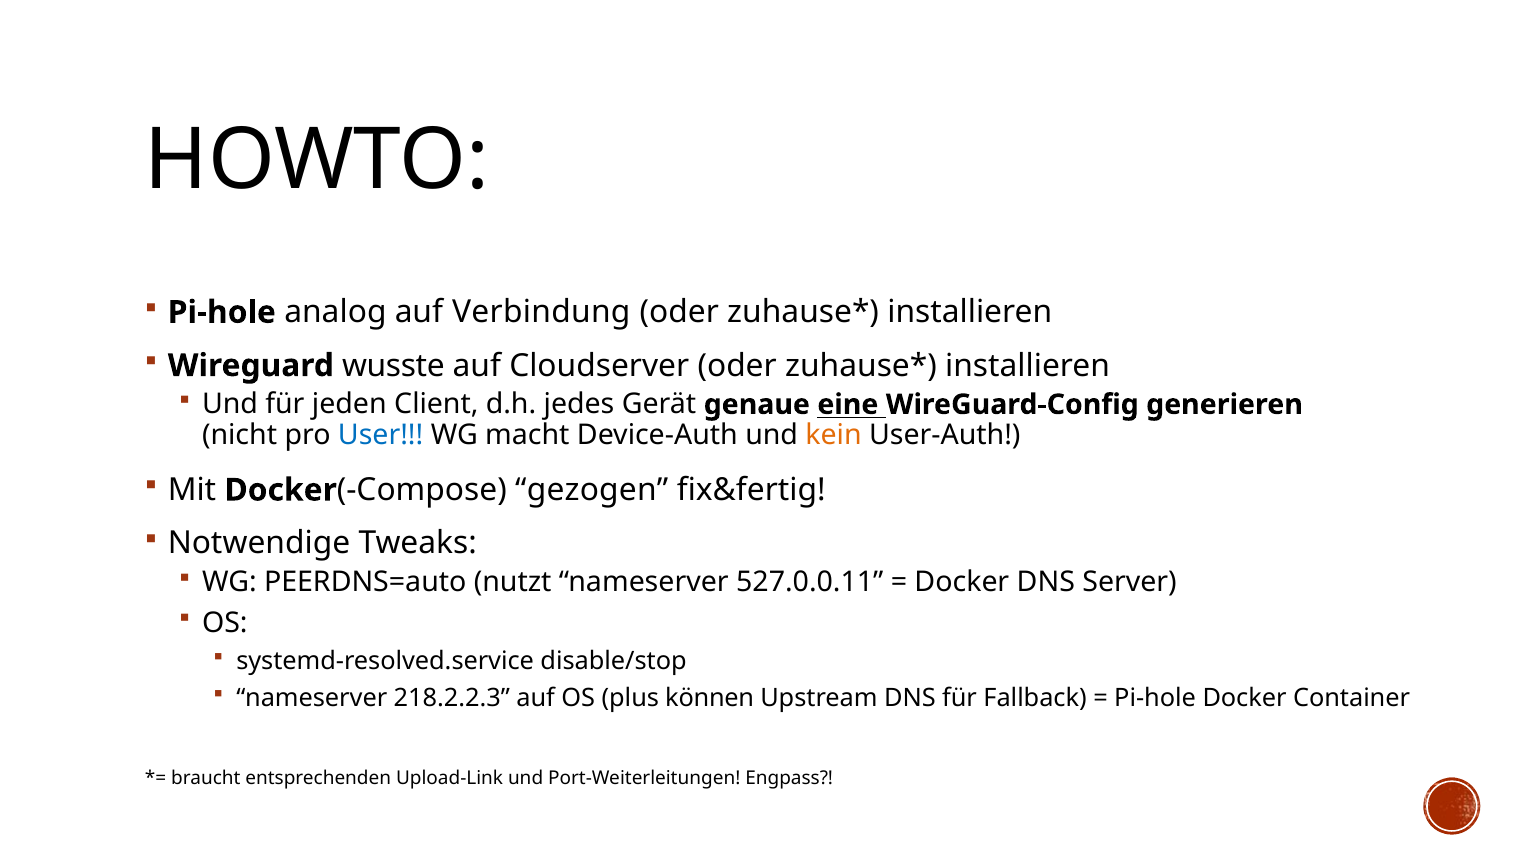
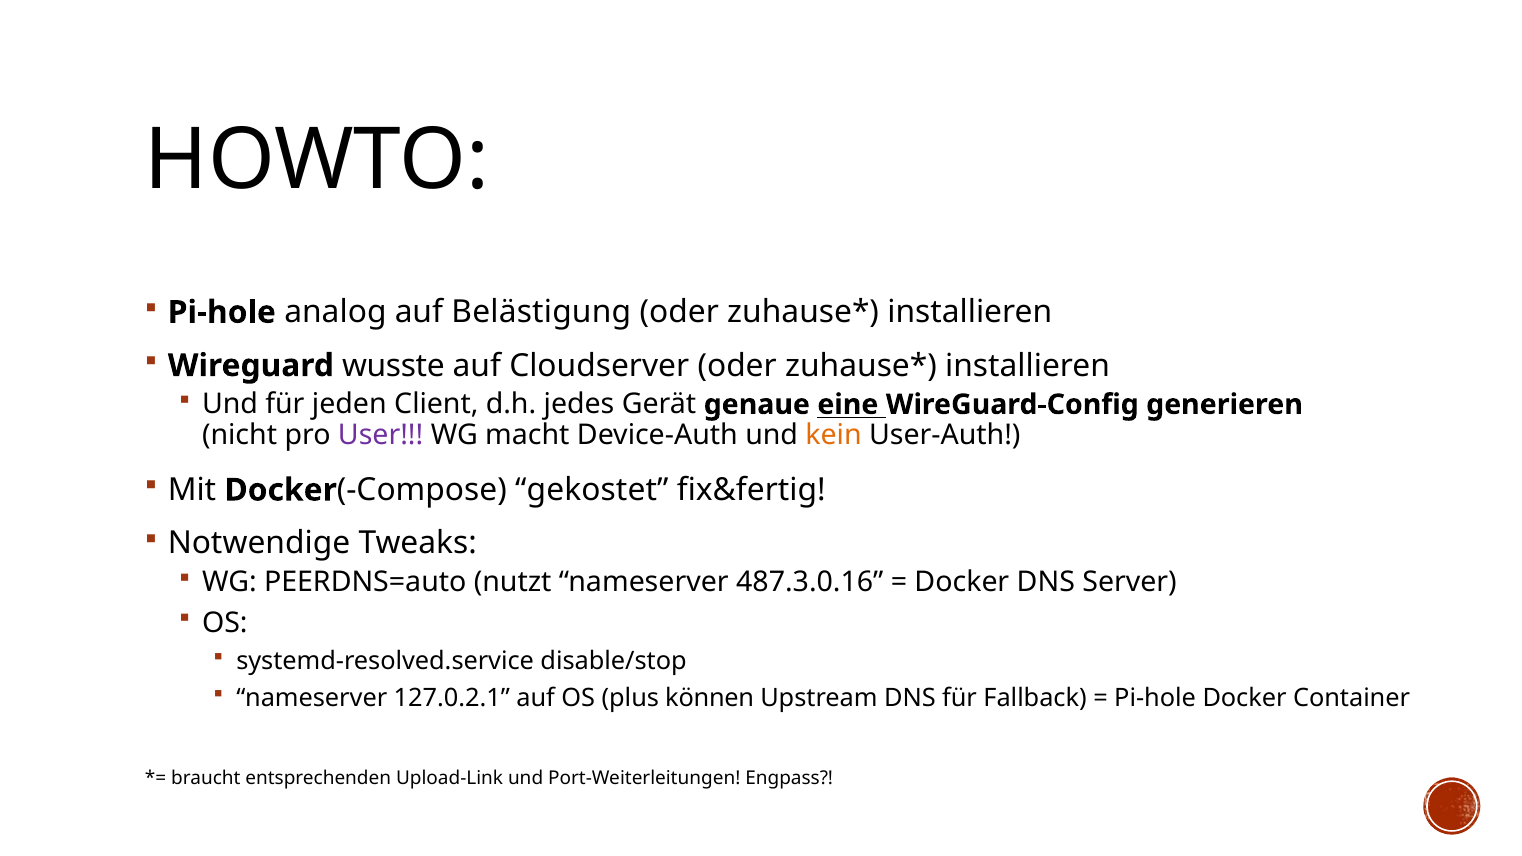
Verbindung: Verbindung -> Belästigung
User colour: blue -> purple
gezogen: gezogen -> gekostet
527.0.0.11: 527.0.0.11 -> 487.3.0.16
218.2.2.3: 218.2.2.3 -> 127.0.2.1
